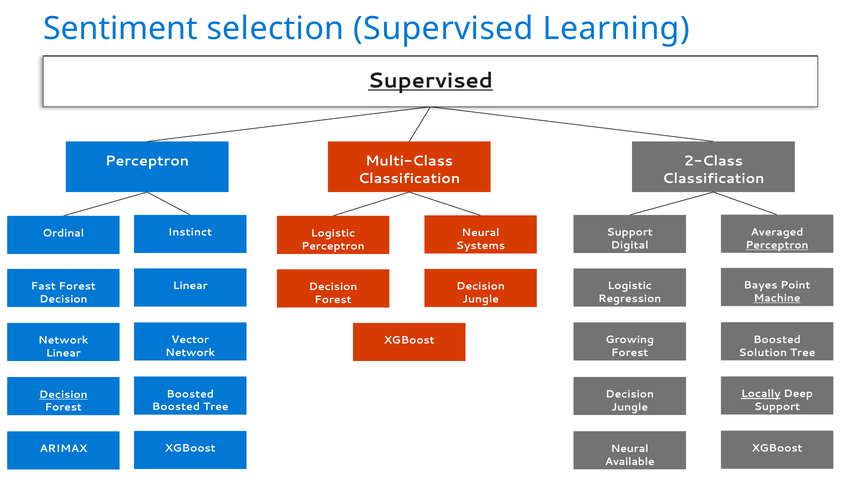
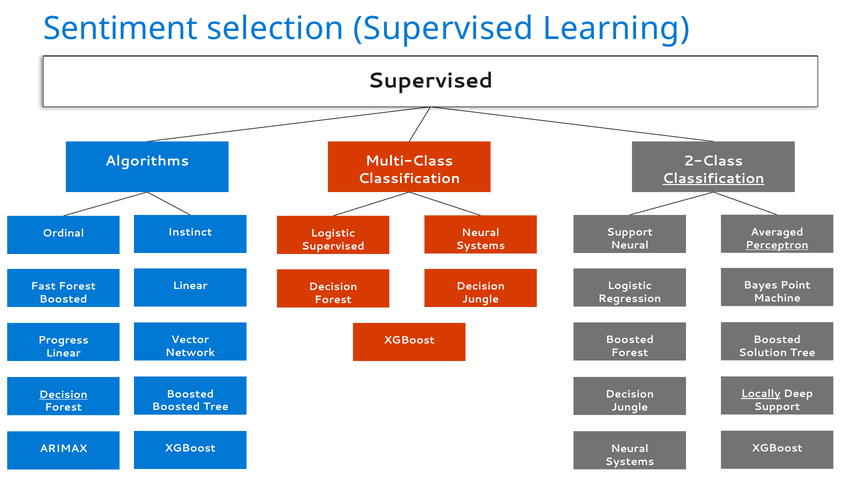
Supervised at (430, 81) underline: present -> none
Perceptron at (147, 161): Perceptron -> Algorithms
Classification at (713, 178) underline: none -> present
Digital at (630, 245): Digital -> Neural
Perceptron at (333, 246): Perceptron -> Supervised
Machine at (777, 298) underline: present -> none
Decision at (63, 299): Decision -> Boosted
Growing at (630, 340): Growing -> Boosted
Network at (63, 340): Network -> Progress
Available at (630, 462): Available -> Systems
